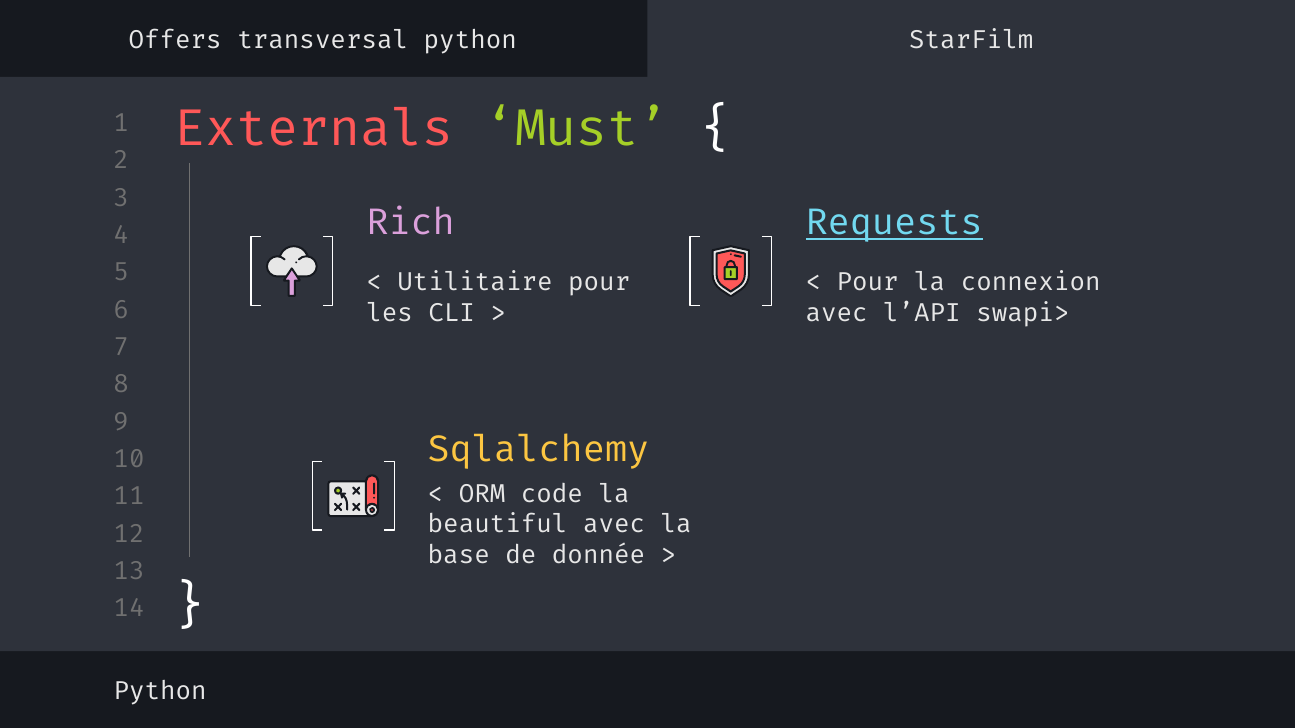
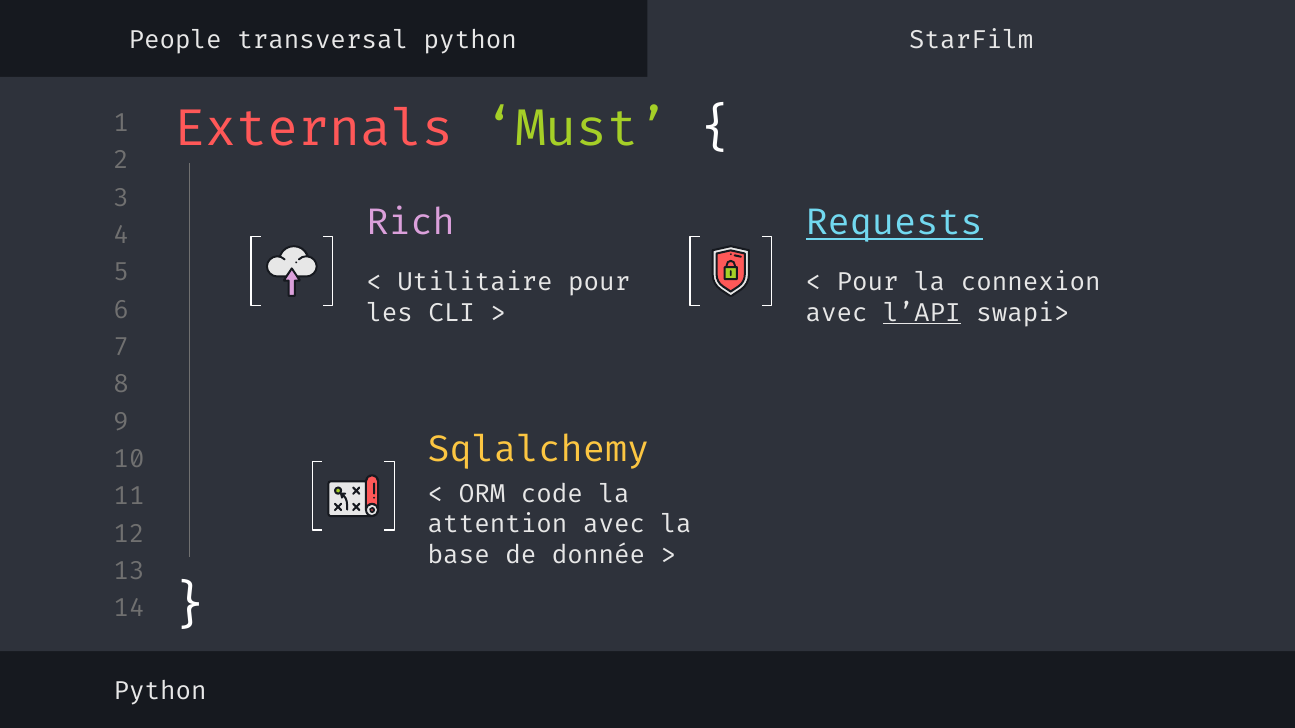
Offers: Offers -> People
l’API underline: none -> present
beautiful: beautiful -> attention
